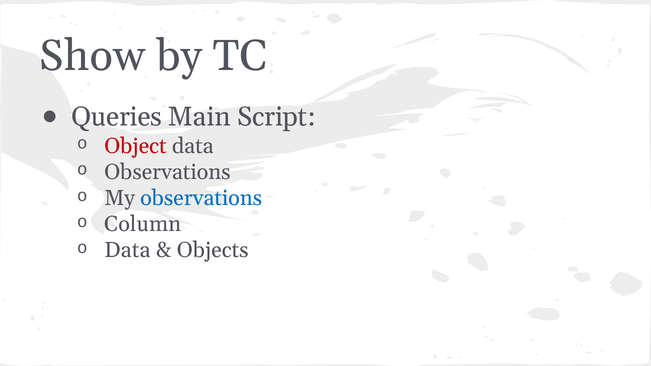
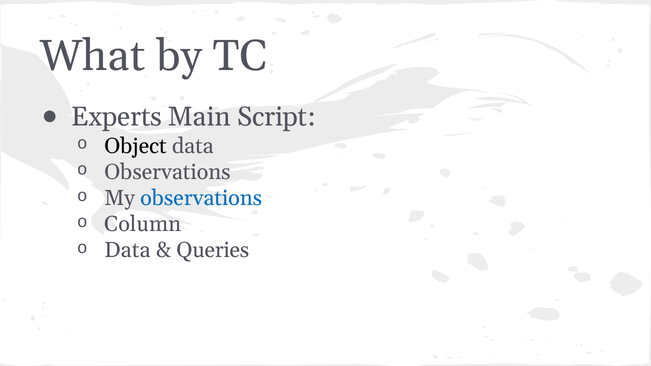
Show: Show -> What
Queries: Queries -> Experts
Object colour: red -> black
Objects: Objects -> Queries
